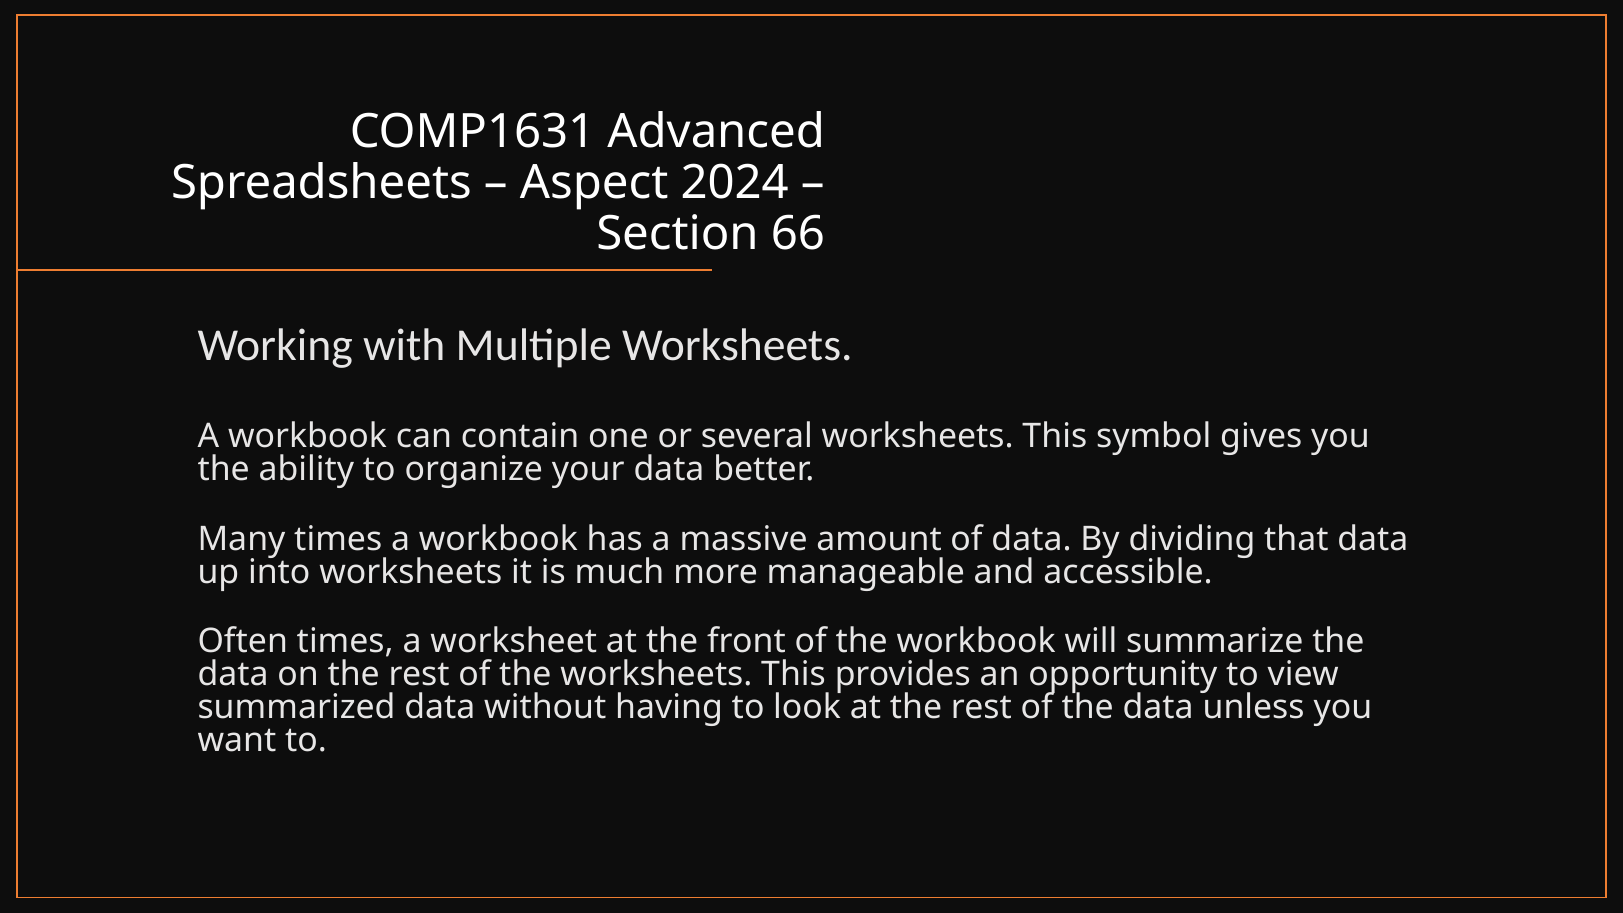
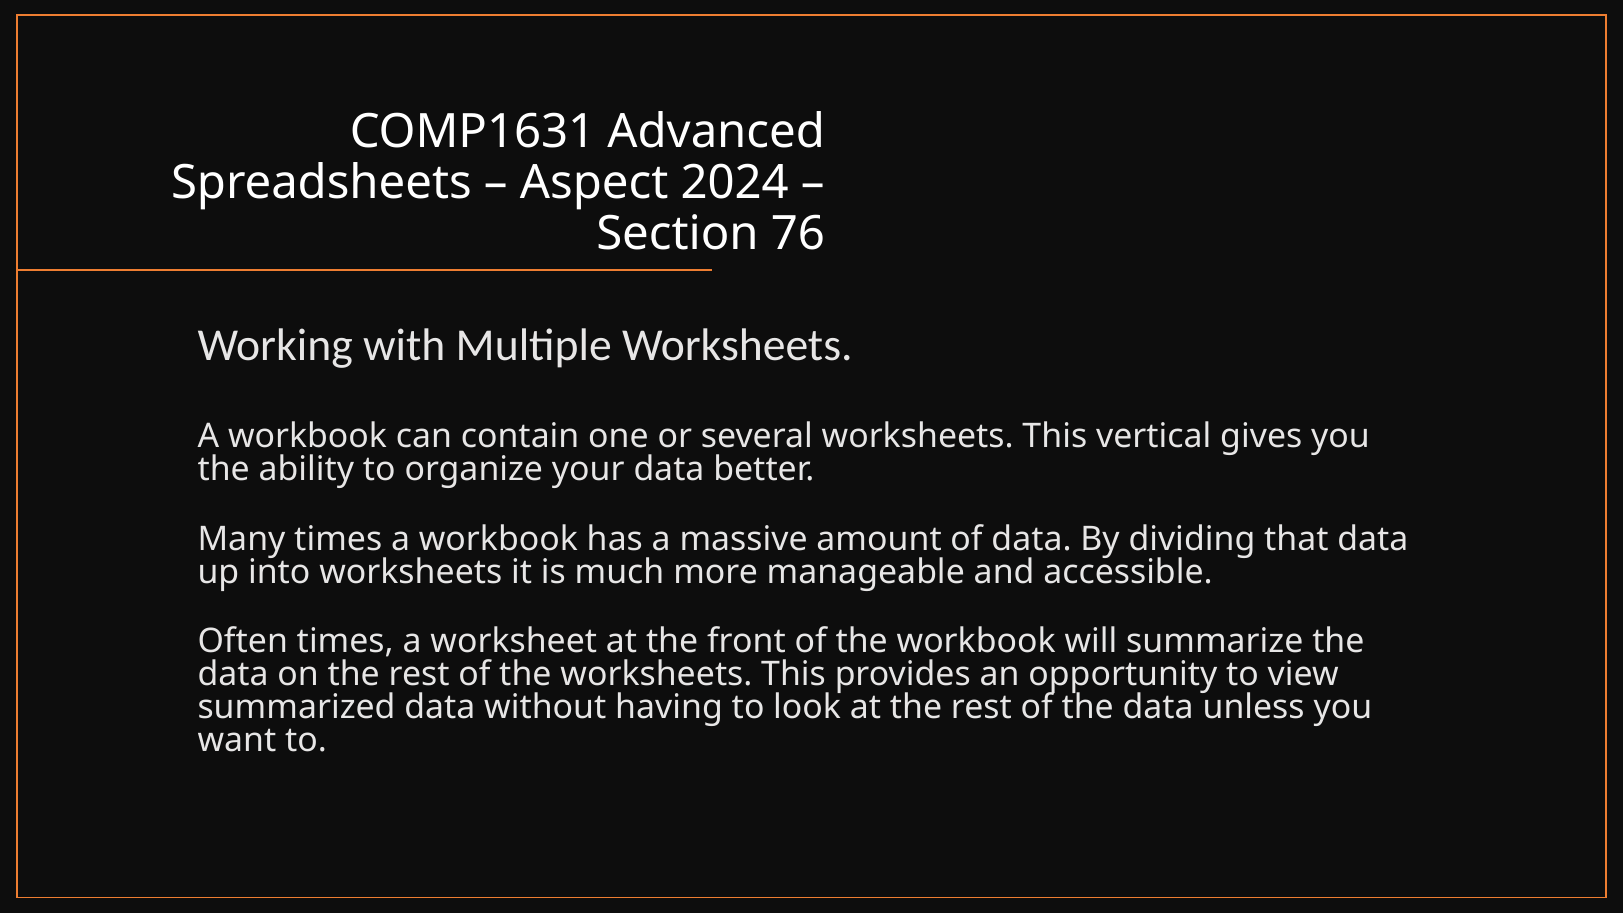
66: 66 -> 76
symbol: symbol -> vertical
